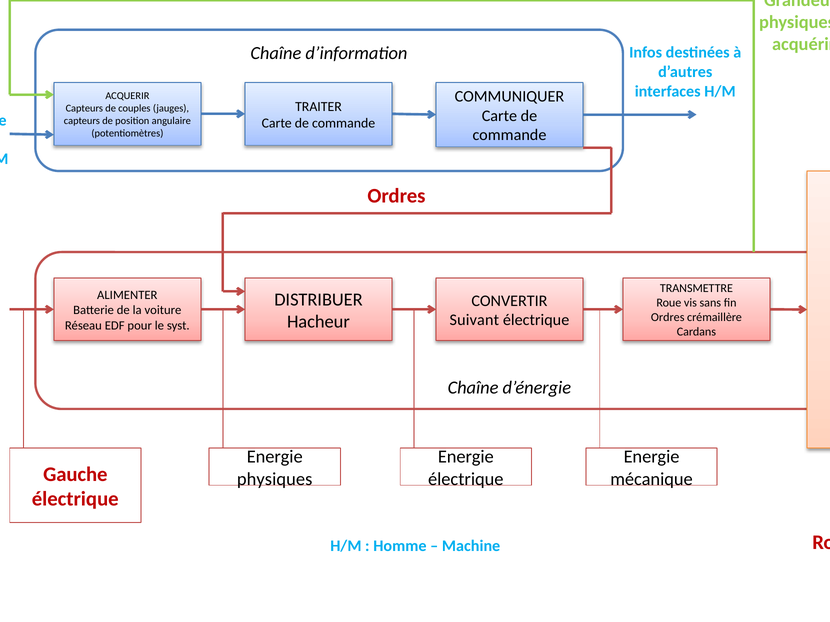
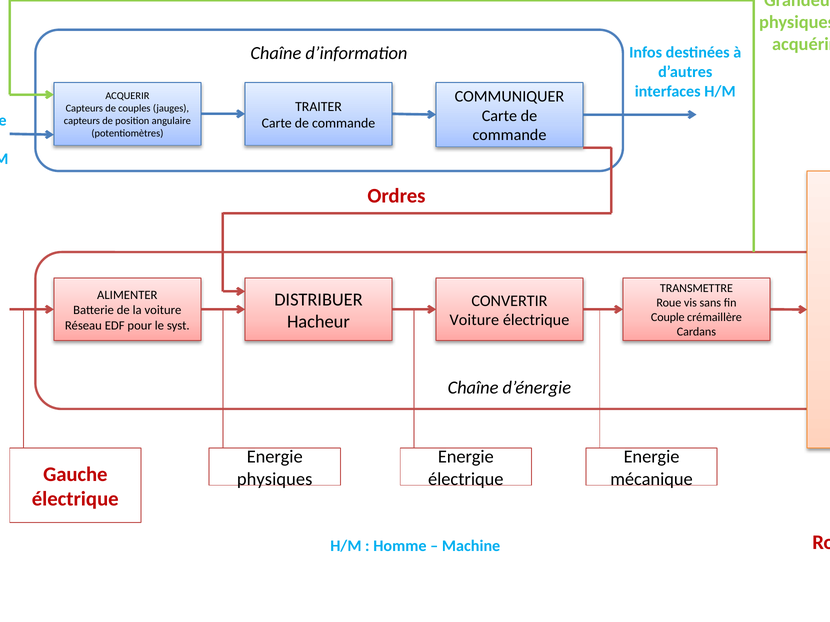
Ordres at (668, 318): Ordres -> Couple
Suivant at (474, 320): Suivant -> Voiture
